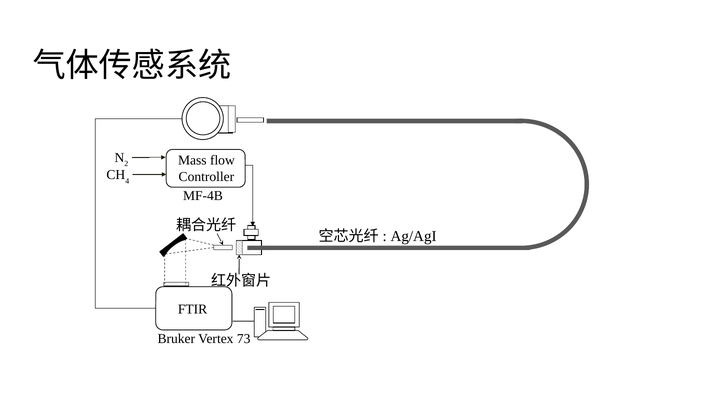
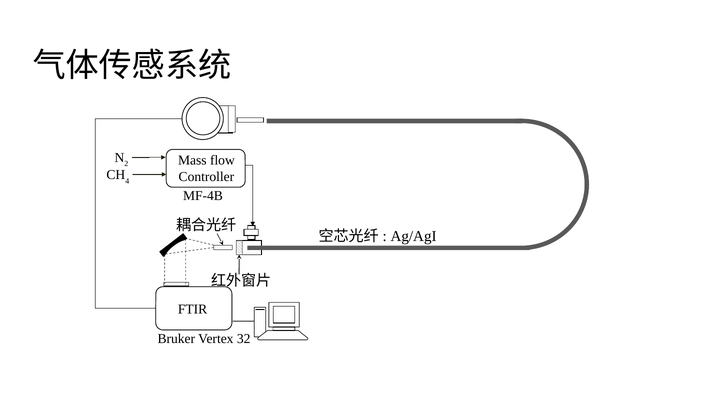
73: 73 -> 32
